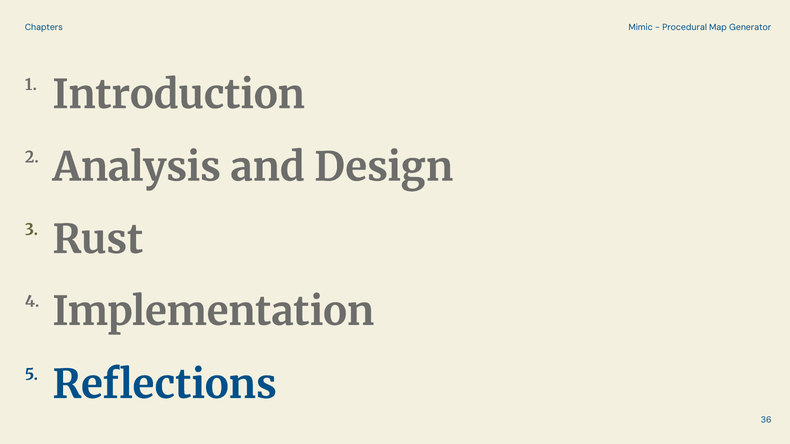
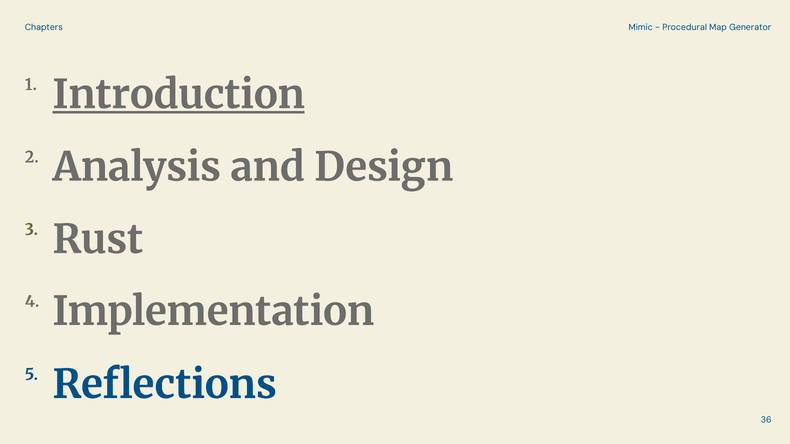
Introduction underline: none -> present
